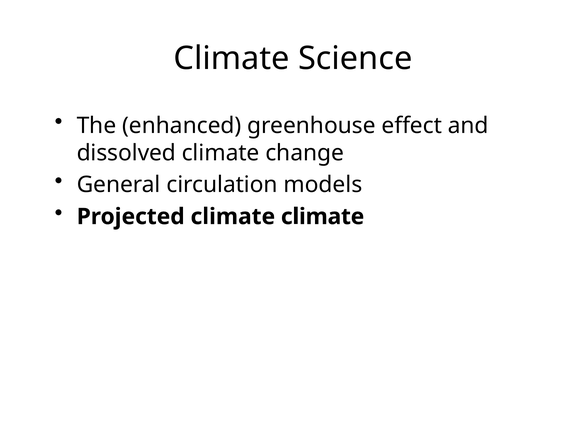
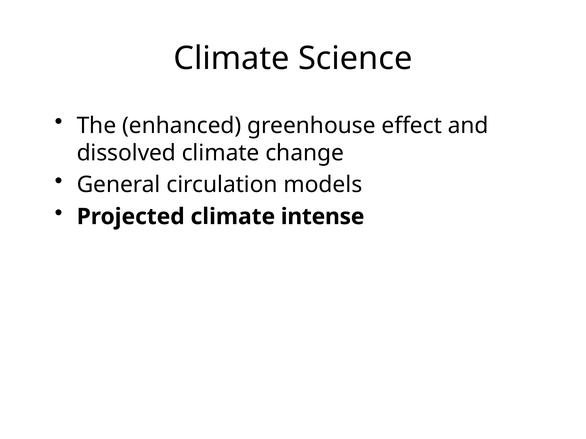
climate climate: climate -> intense
